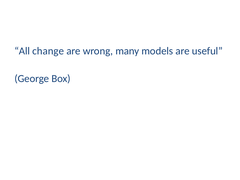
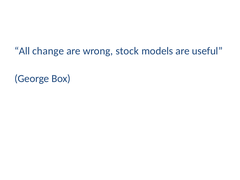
many: many -> stock
